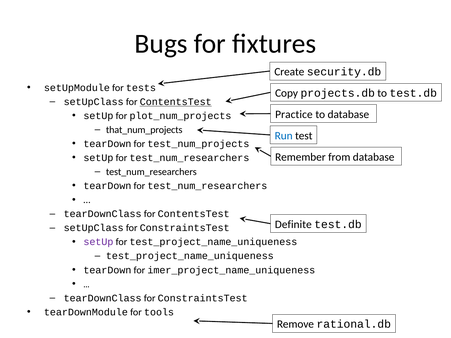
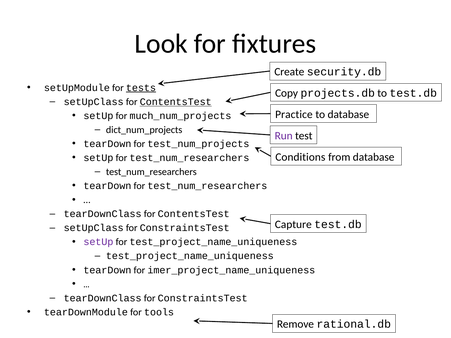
Bugs: Bugs -> Look
tests underline: none -> present
plot_num_projects: plot_num_projects -> much_num_projects
that_num_projects: that_num_projects -> dict_num_projects
Run colour: blue -> purple
Remember: Remember -> Conditions
Definite: Definite -> Capture
